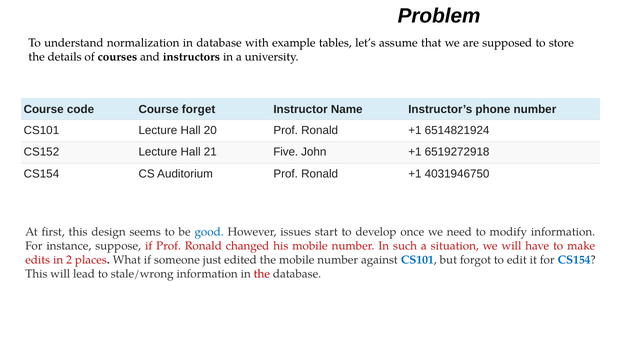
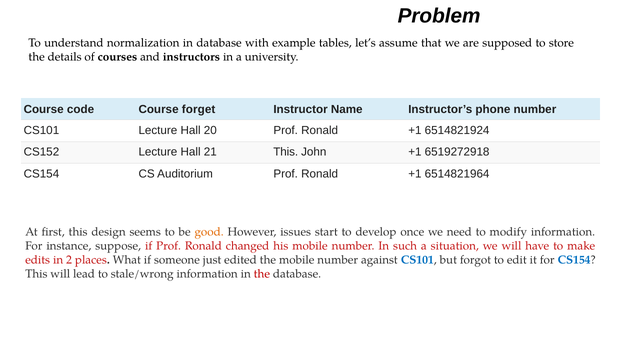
21 Five: Five -> This
4031946750: 4031946750 -> 6514821964
good colour: blue -> orange
